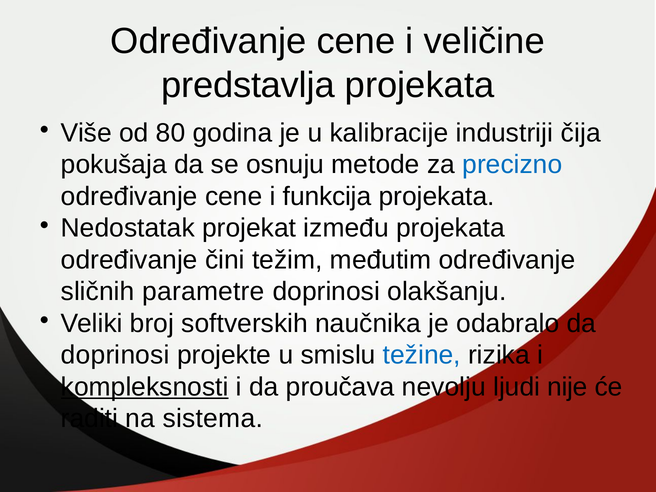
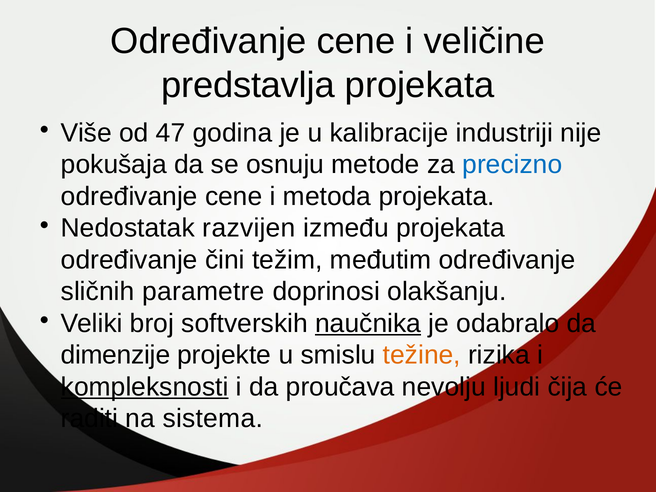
80: 80 -> 47
čija: čija -> nije
funkcija: funkcija -> metoda
projekat: projekat -> razvijen
naučnika underline: none -> present
doprinosi at (115, 355): doprinosi -> dimenzije
težine colour: blue -> orange
nije: nije -> čija
